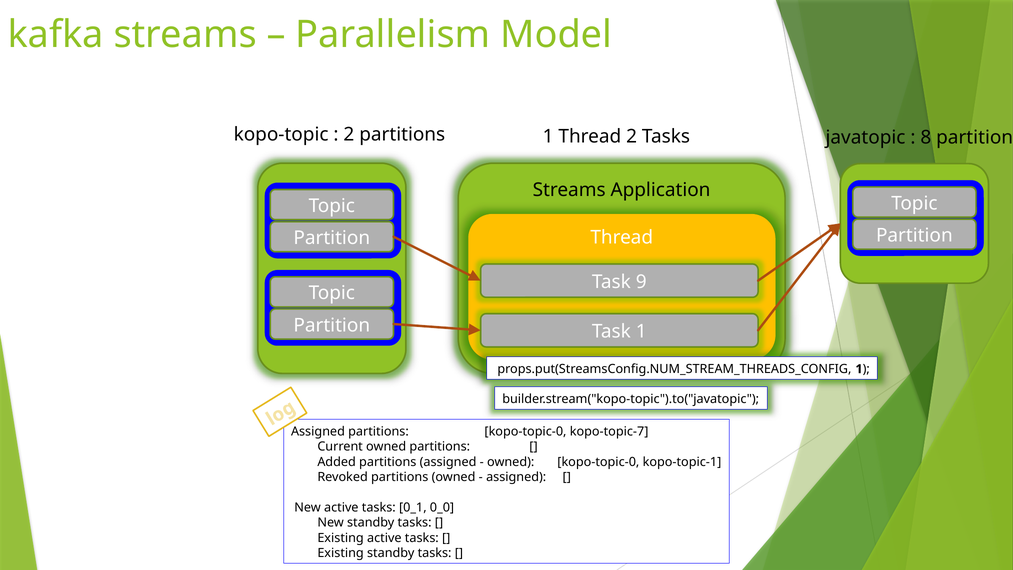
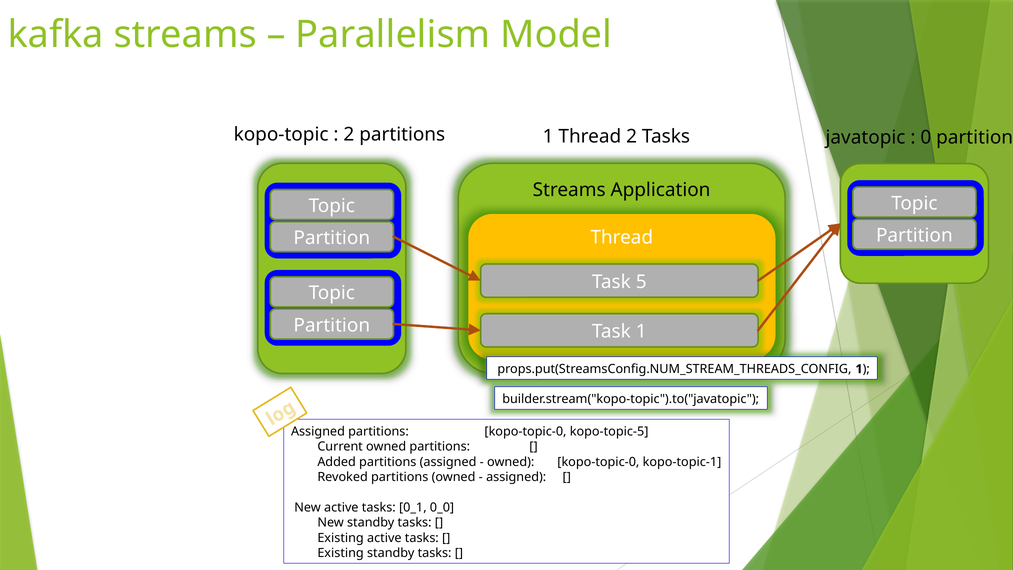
8: 8 -> 0
9: 9 -> 5
kopo-topic-7: kopo-topic-7 -> kopo-topic-5
